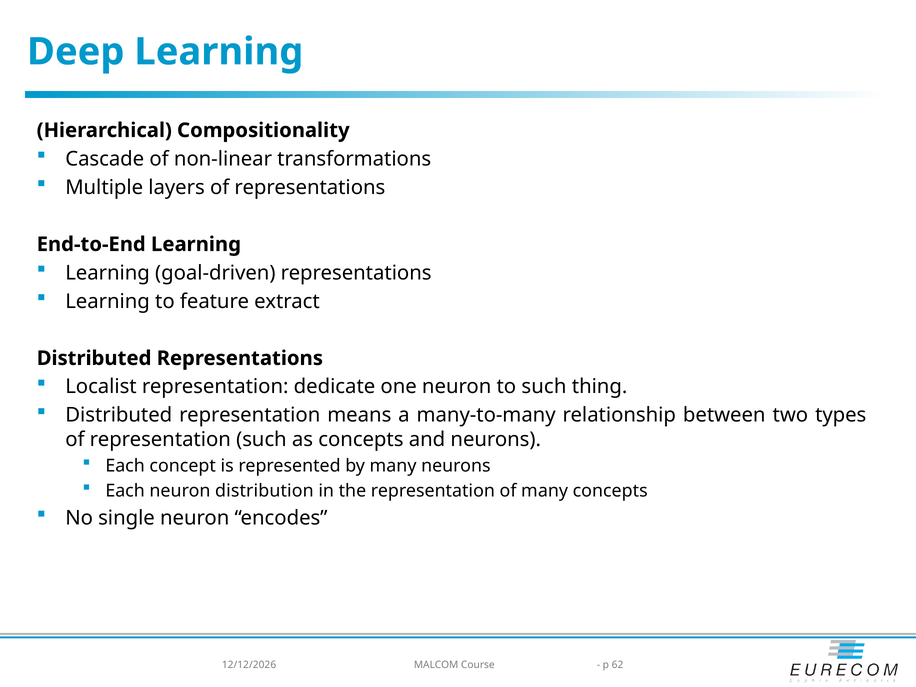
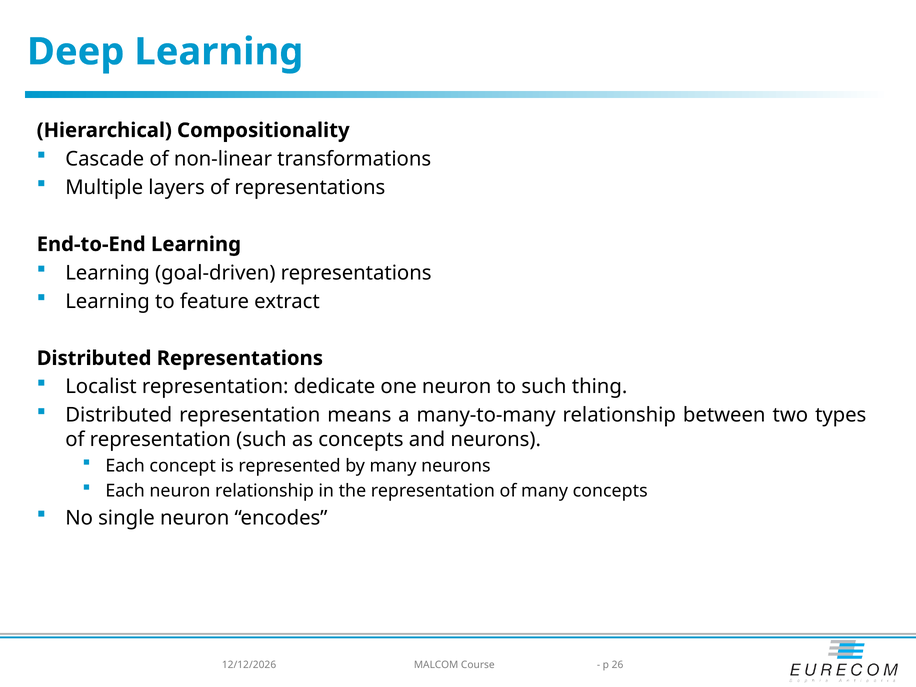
neuron distribution: distribution -> relationship
62: 62 -> 26
